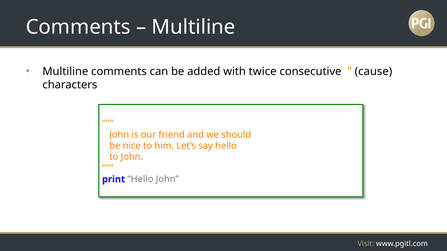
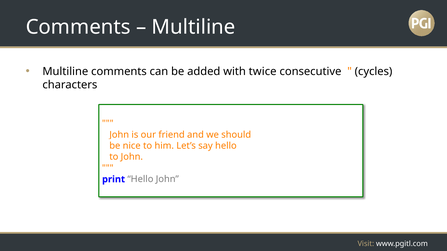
cause: cause -> cycles
